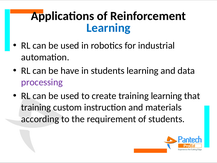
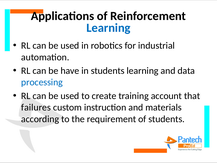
processing colour: purple -> blue
training learning: learning -> account
training at (36, 107): training -> failures
